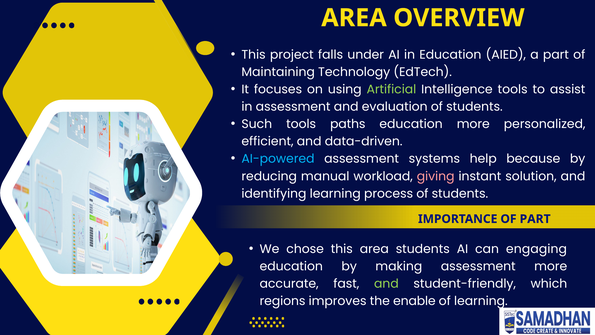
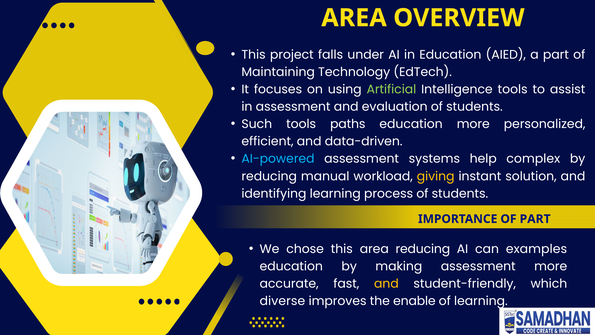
because: because -> complex
giving colour: pink -> yellow
area students: students -> reducing
engaging: engaging -> examples
and at (386, 283) colour: light green -> yellow
regions: regions -> diverse
